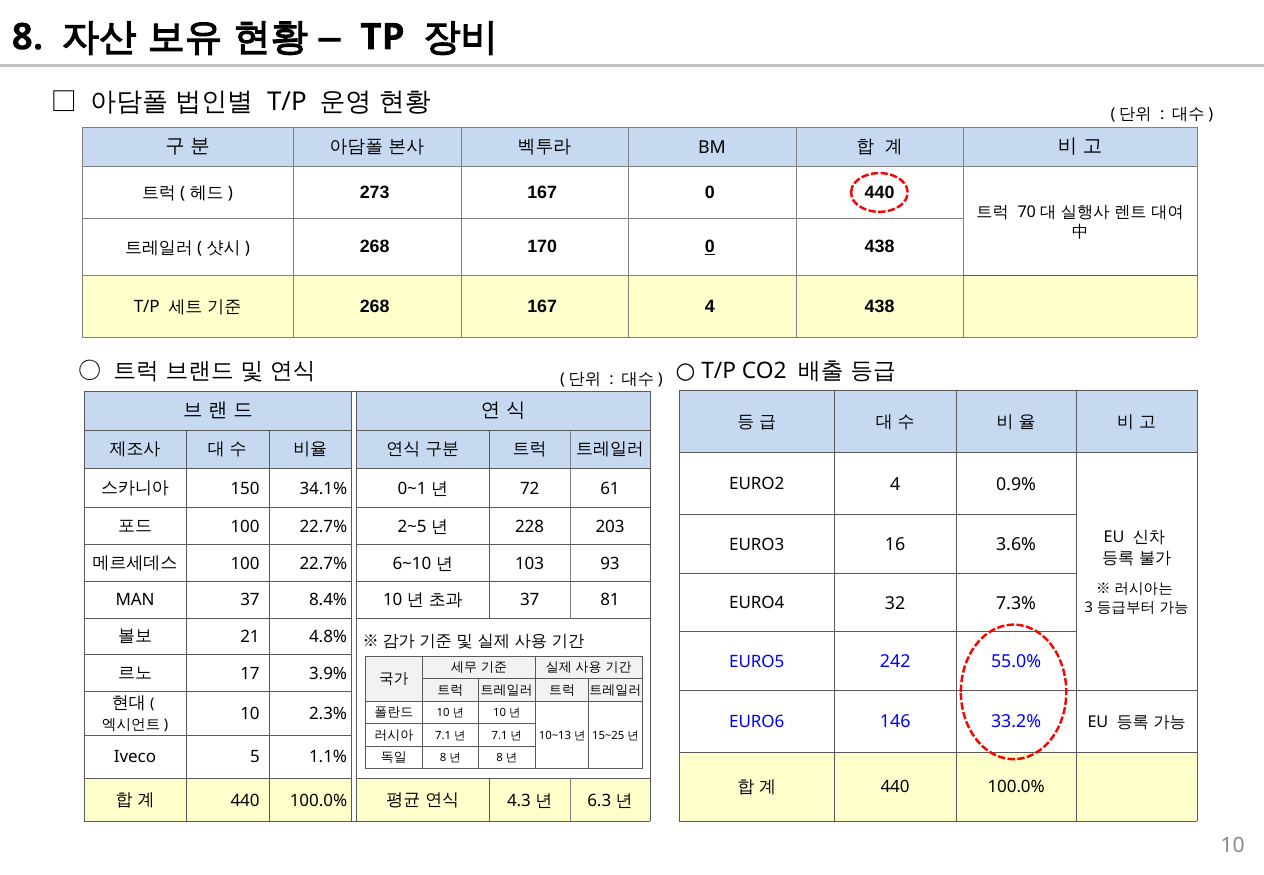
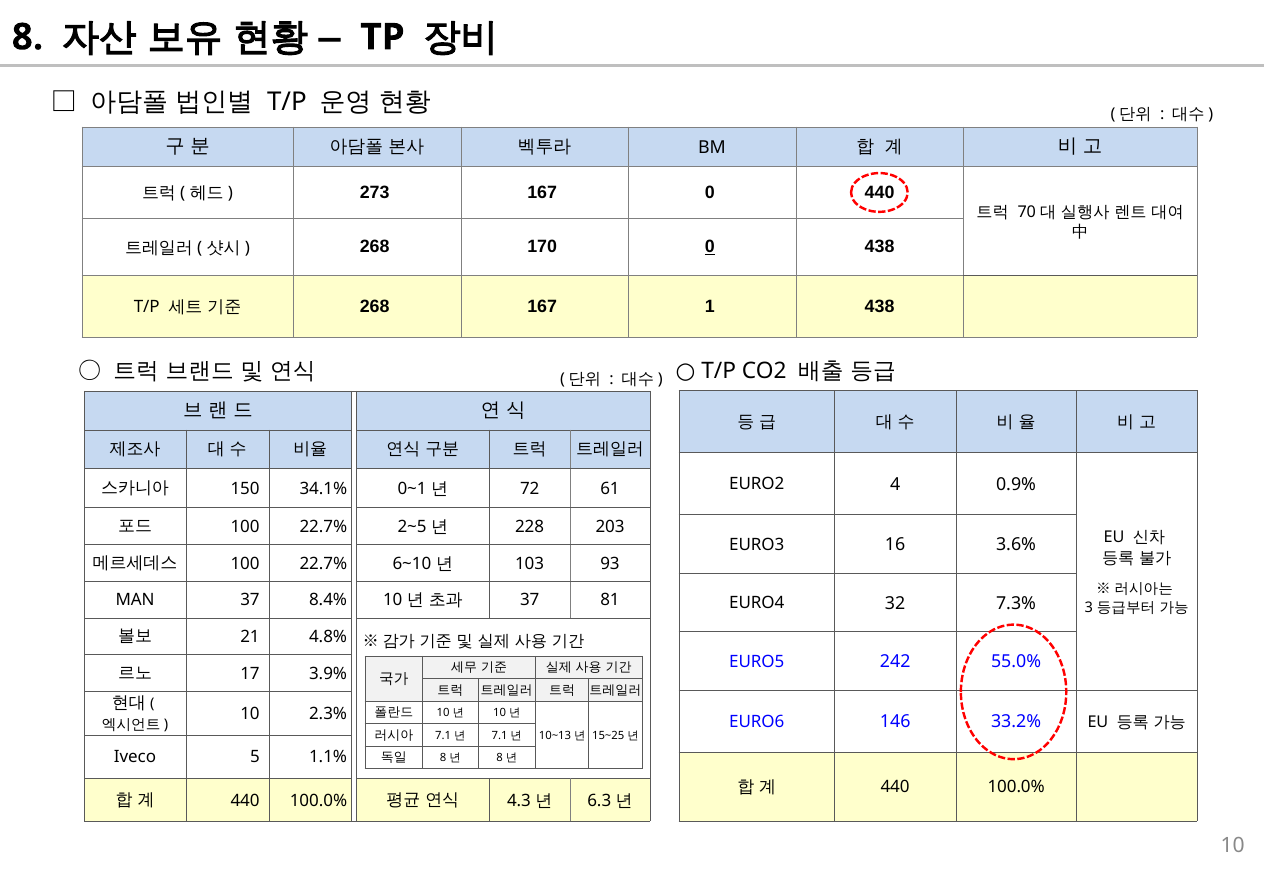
167 4: 4 -> 1
